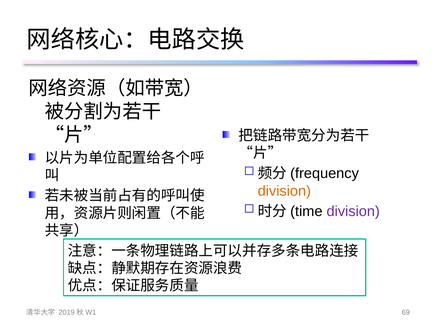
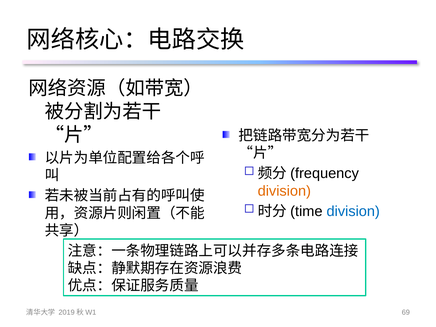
division at (353, 211) colour: purple -> blue
